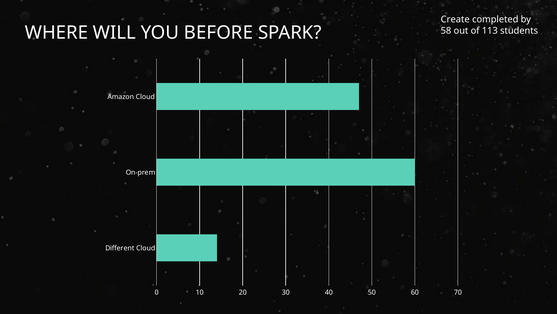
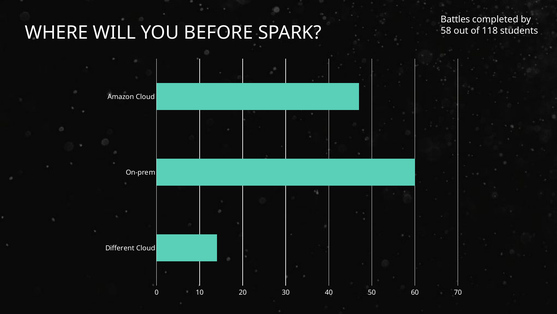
Create: Create -> Battles
113: 113 -> 118
